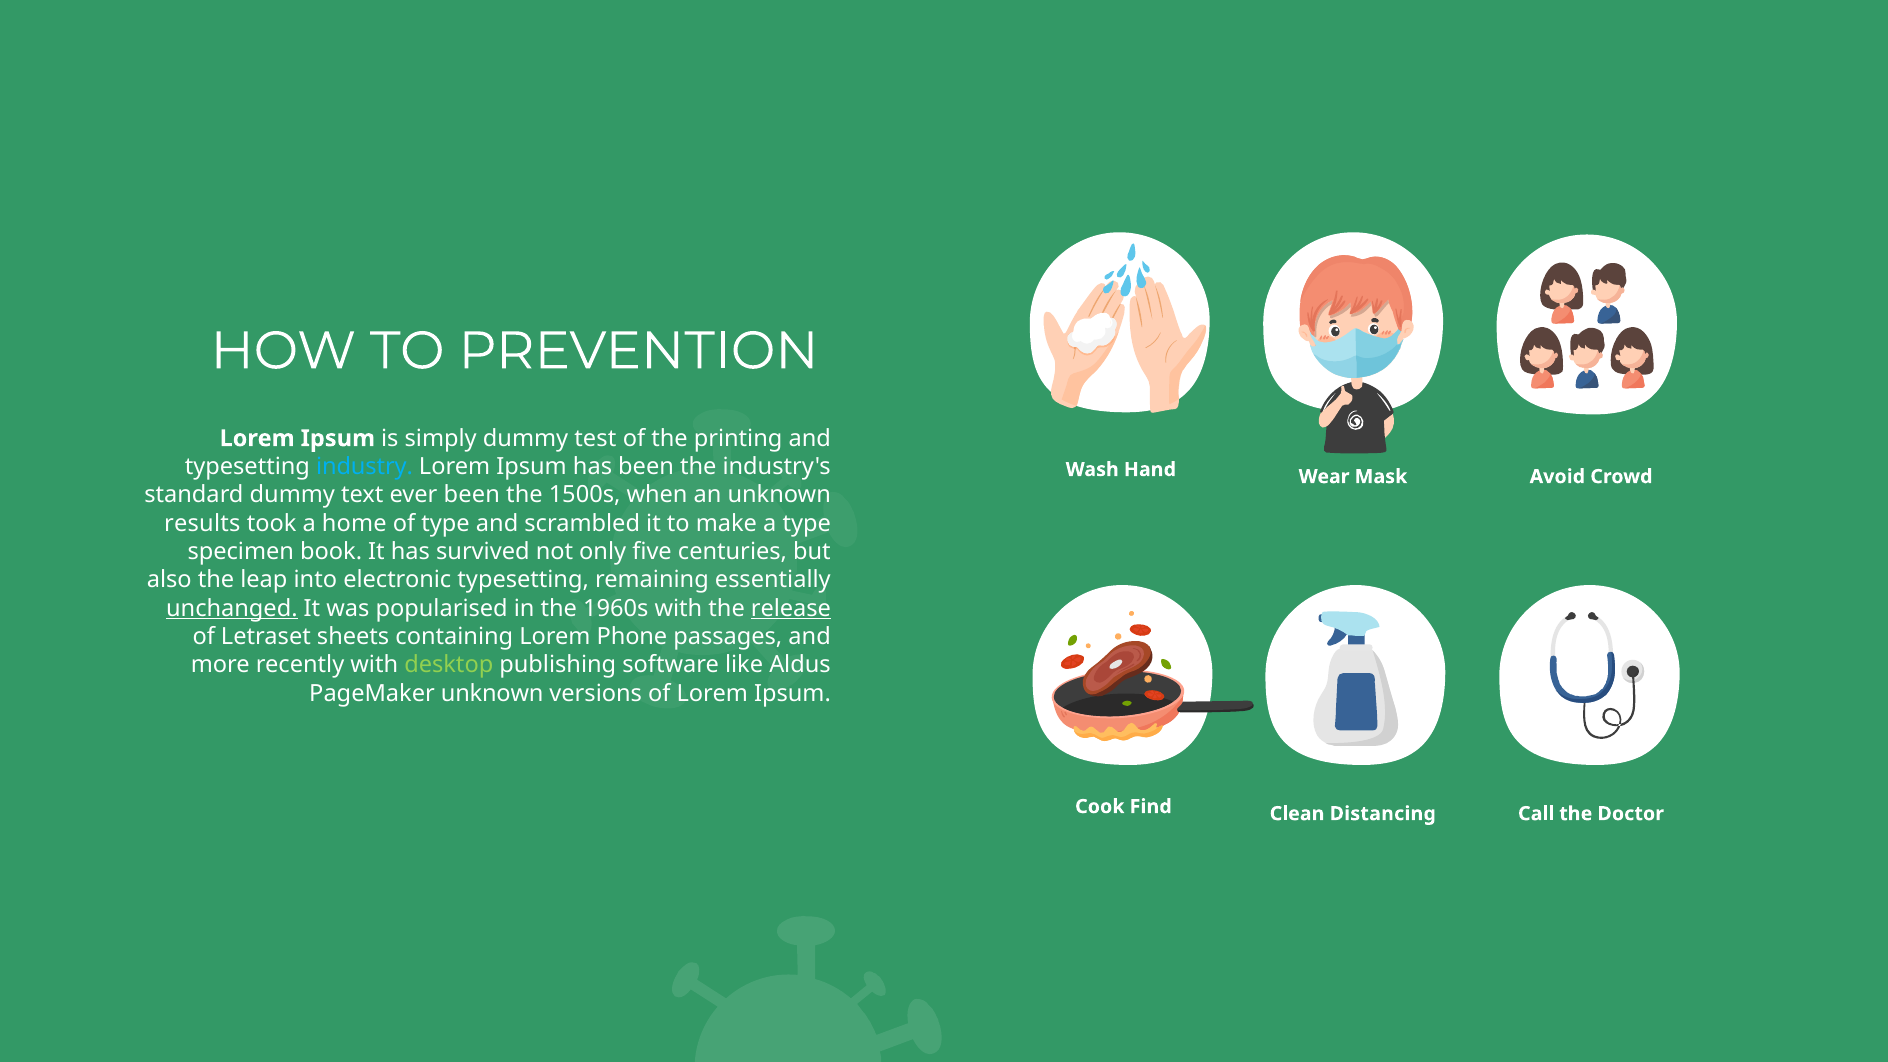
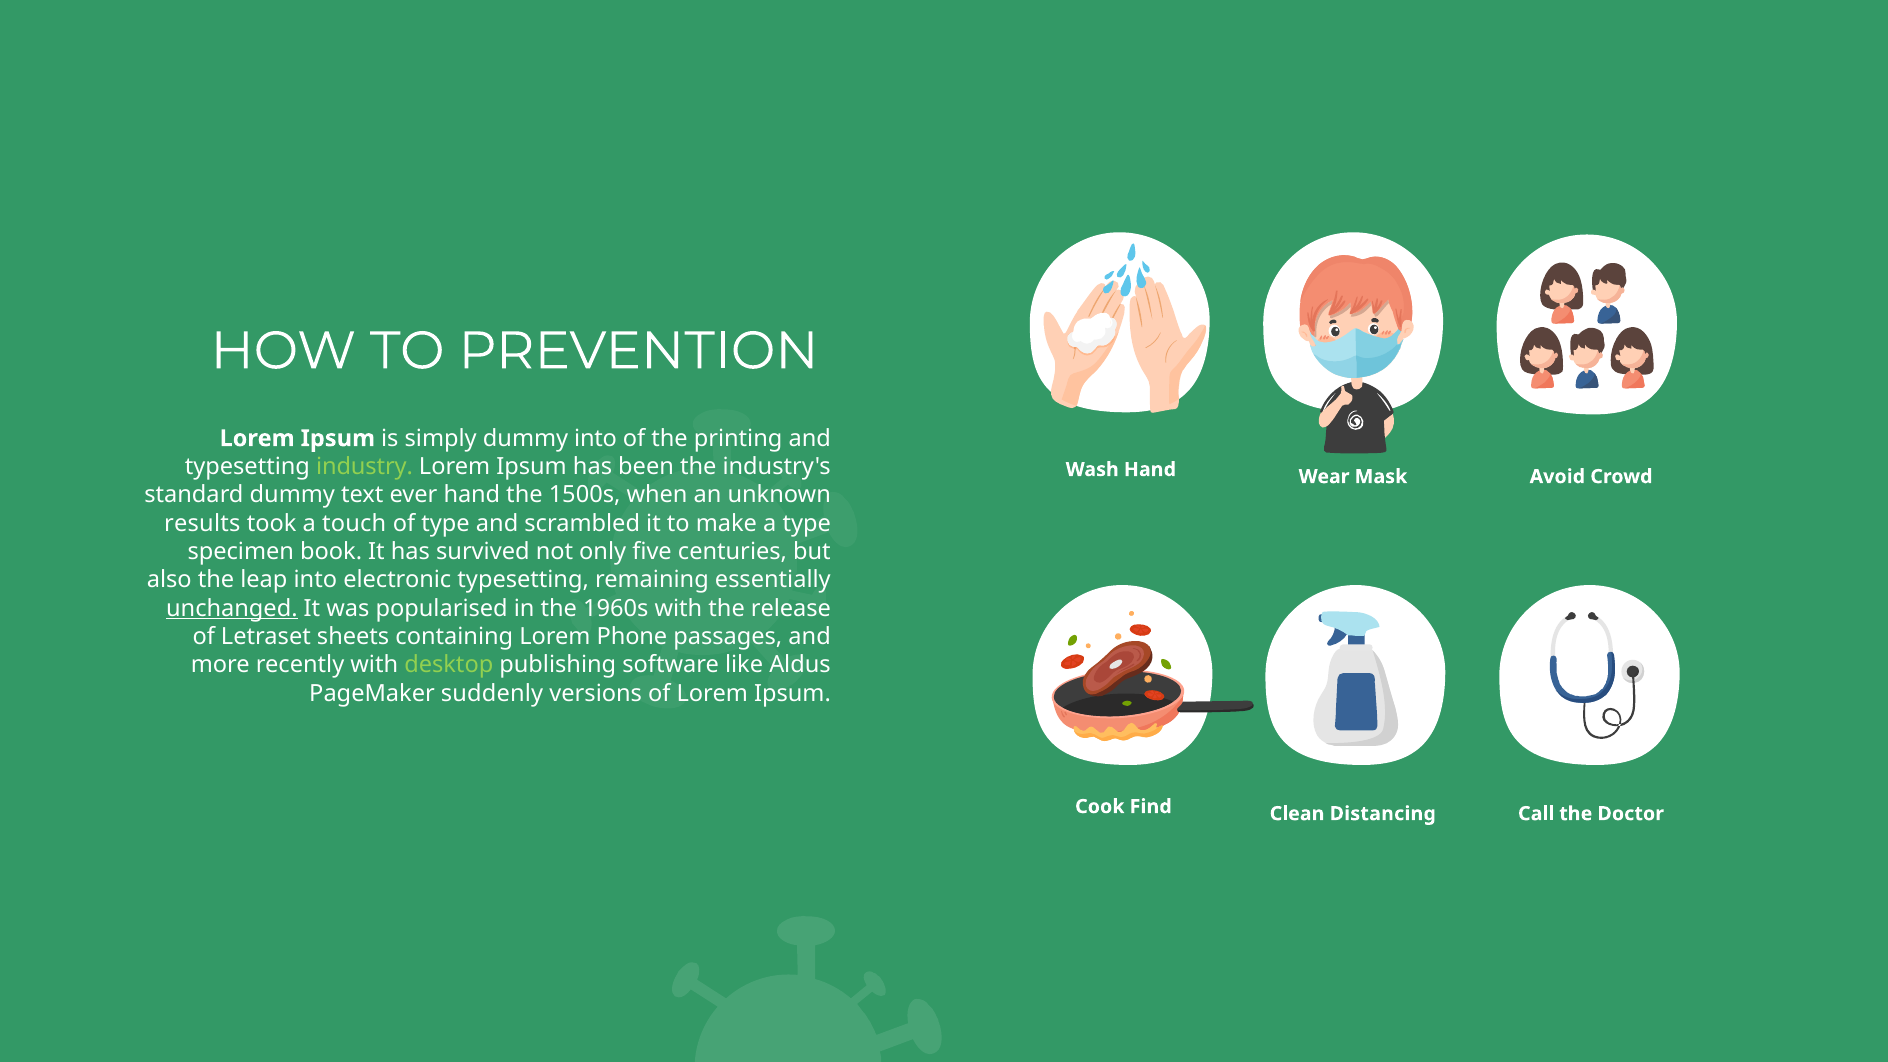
dummy test: test -> into
industry colour: light blue -> light green
ever been: been -> hand
home: home -> touch
release underline: present -> none
PageMaker unknown: unknown -> suddenly
